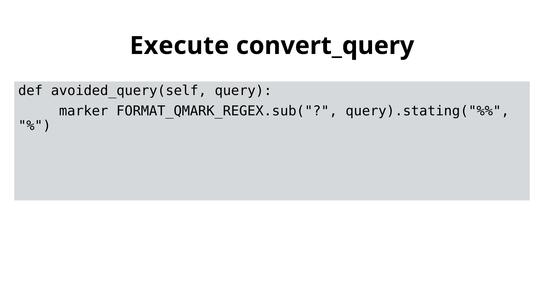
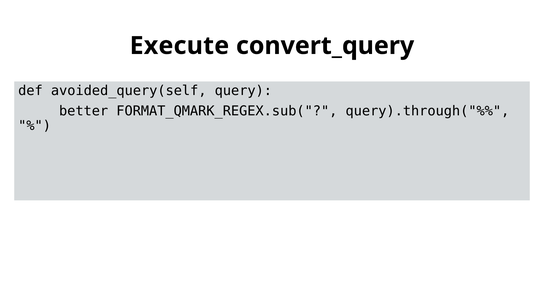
marker: marker -> better
query).stating("%%: query).stating("%% -> query).through("%%
